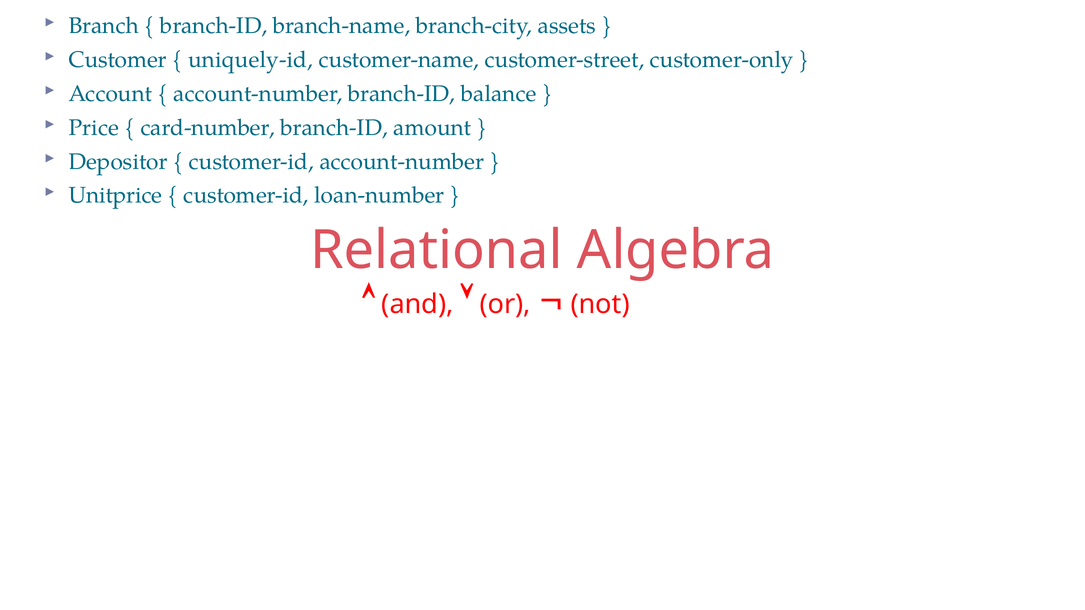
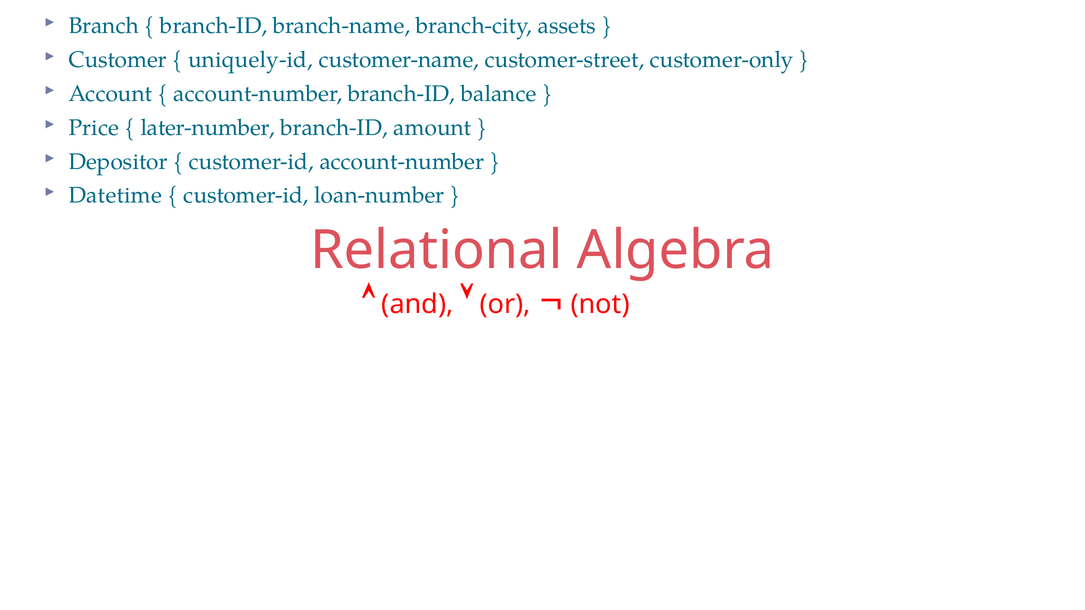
card-number: card-number -> later-number
Unitprice: Unitprice -> Datetime
